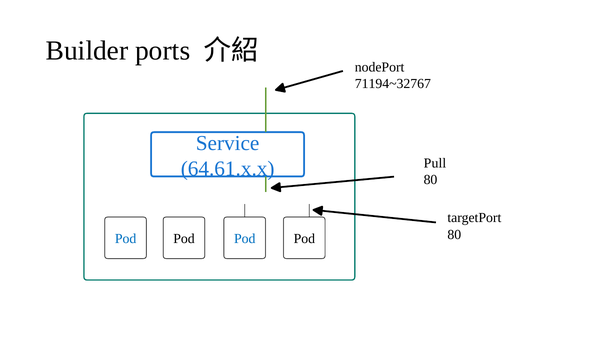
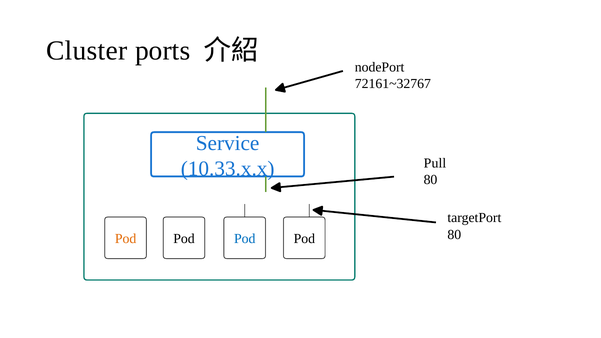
Builder: Builder -> Cluster
71194~32767: 71194~32767 -> 72161~32767
64.61.x.x: 64.61.x.x -> 10.33.x.x
Pod at (126, 239) colour: blue -> orange
